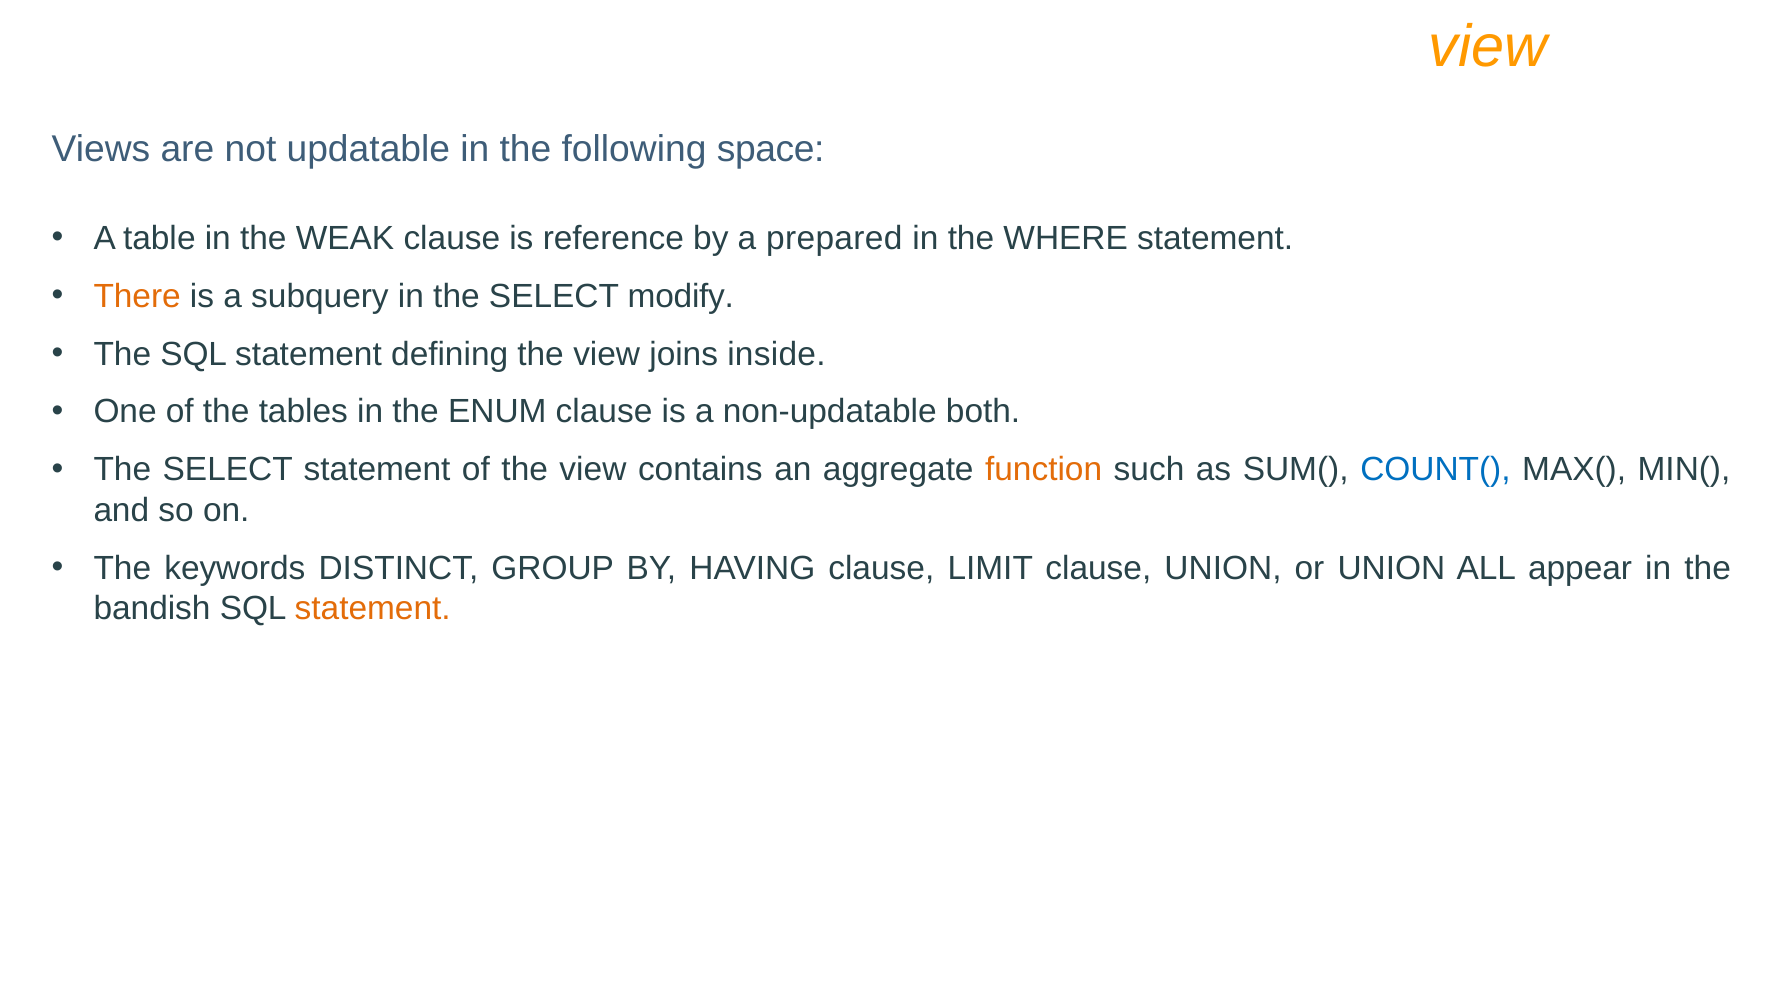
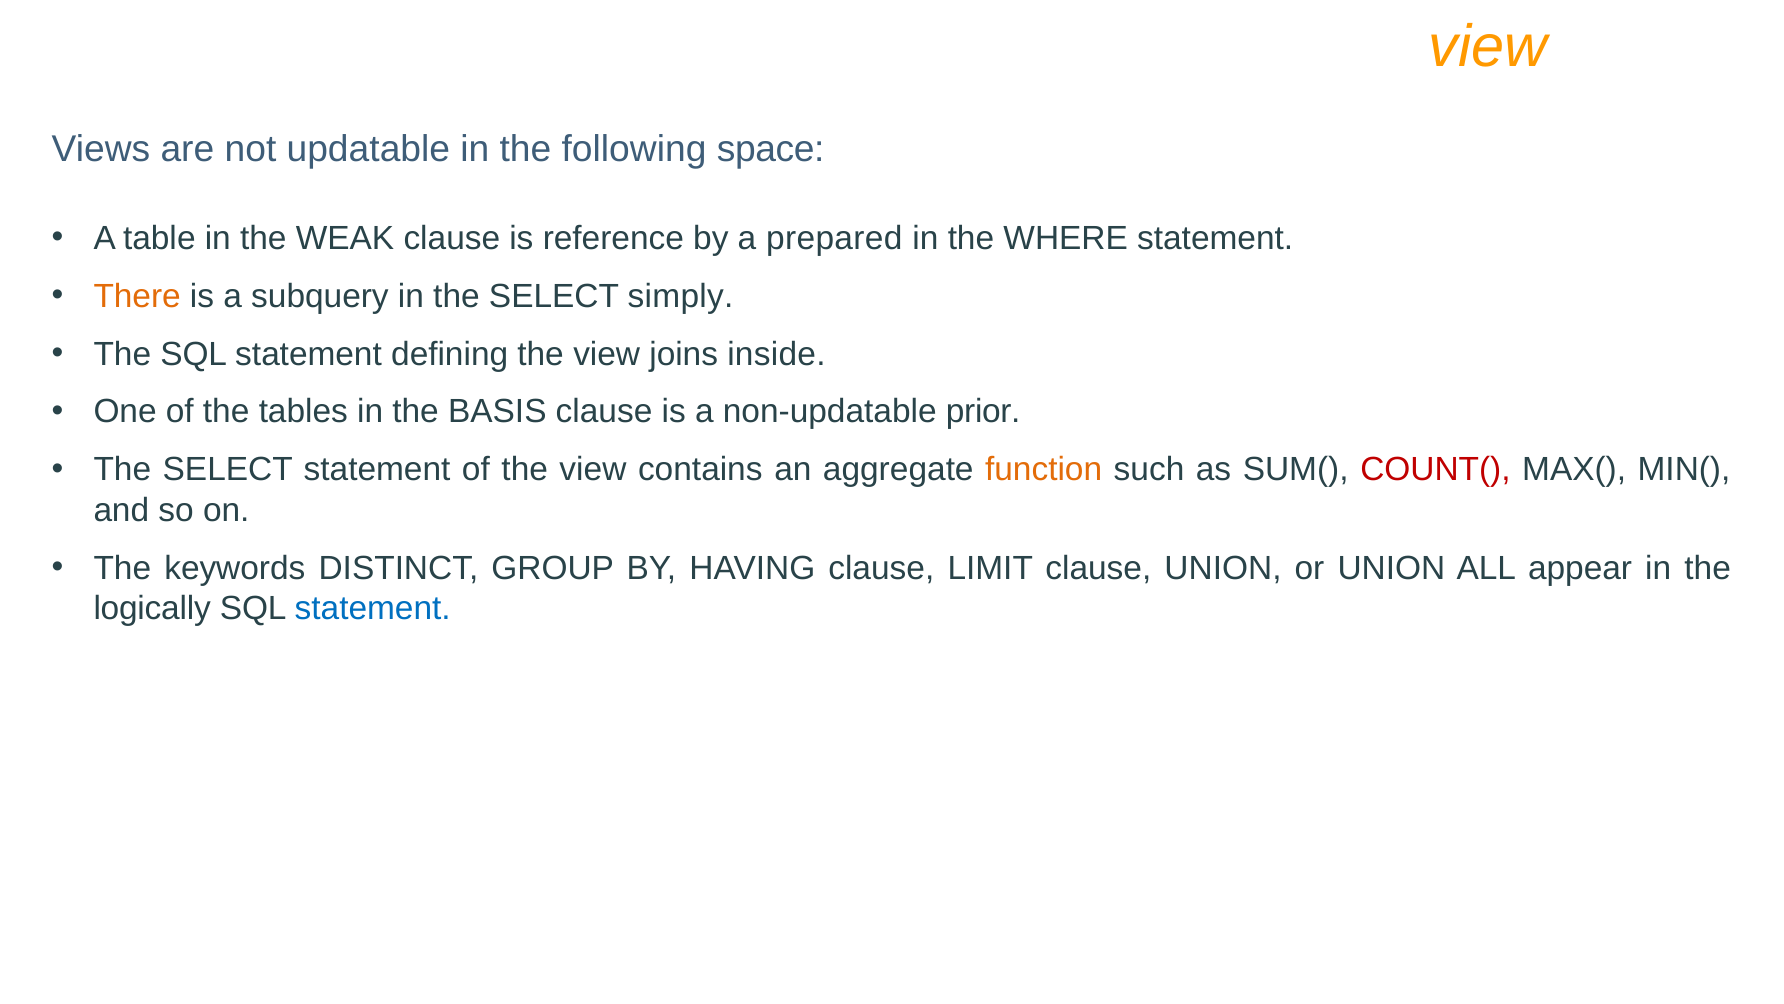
modify: modify -> simply
ENUM: ENUM -> BASIS
both: both -> prior
COUNT( colour: blue -> red
bandish: bandish -> logically
statement at (373, 608) colour: orange -> blue
